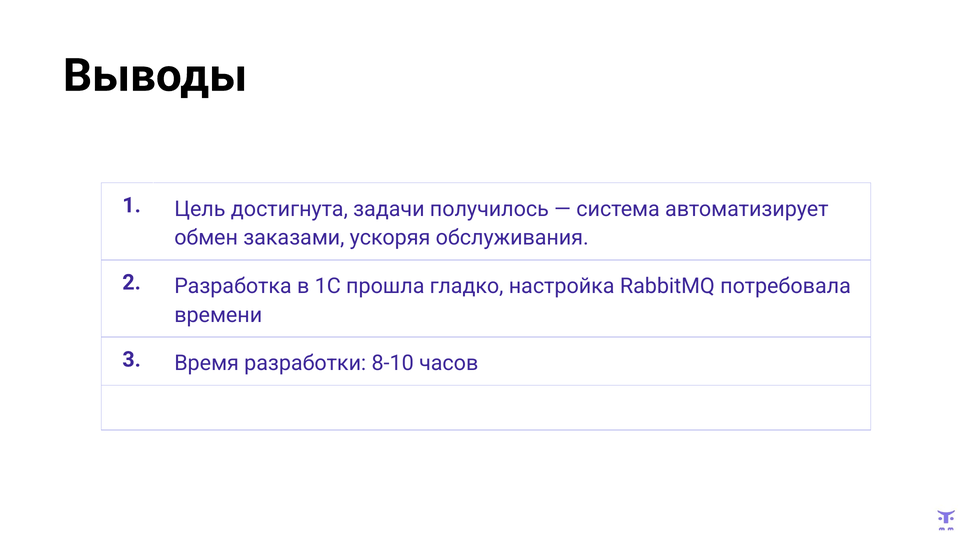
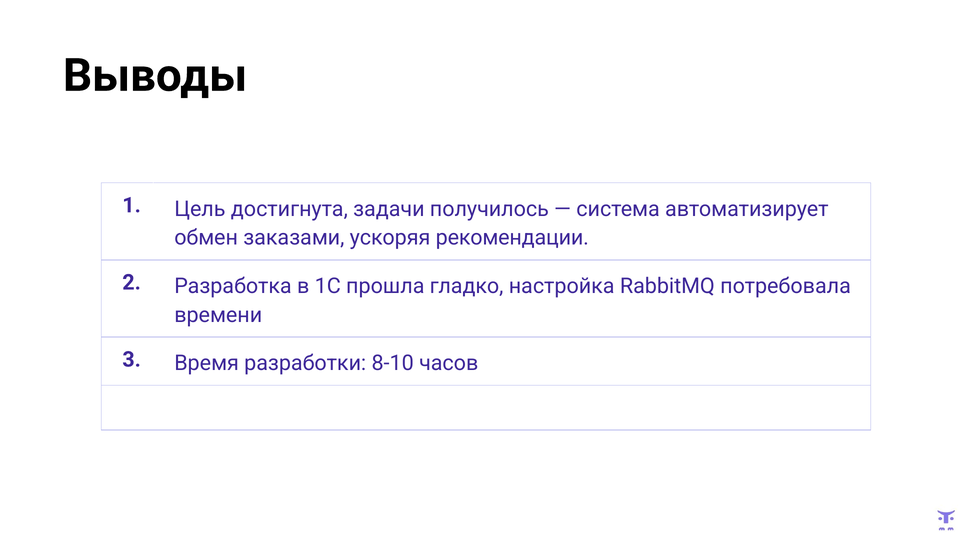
обслуживания: обслуживания -> рекомендации
